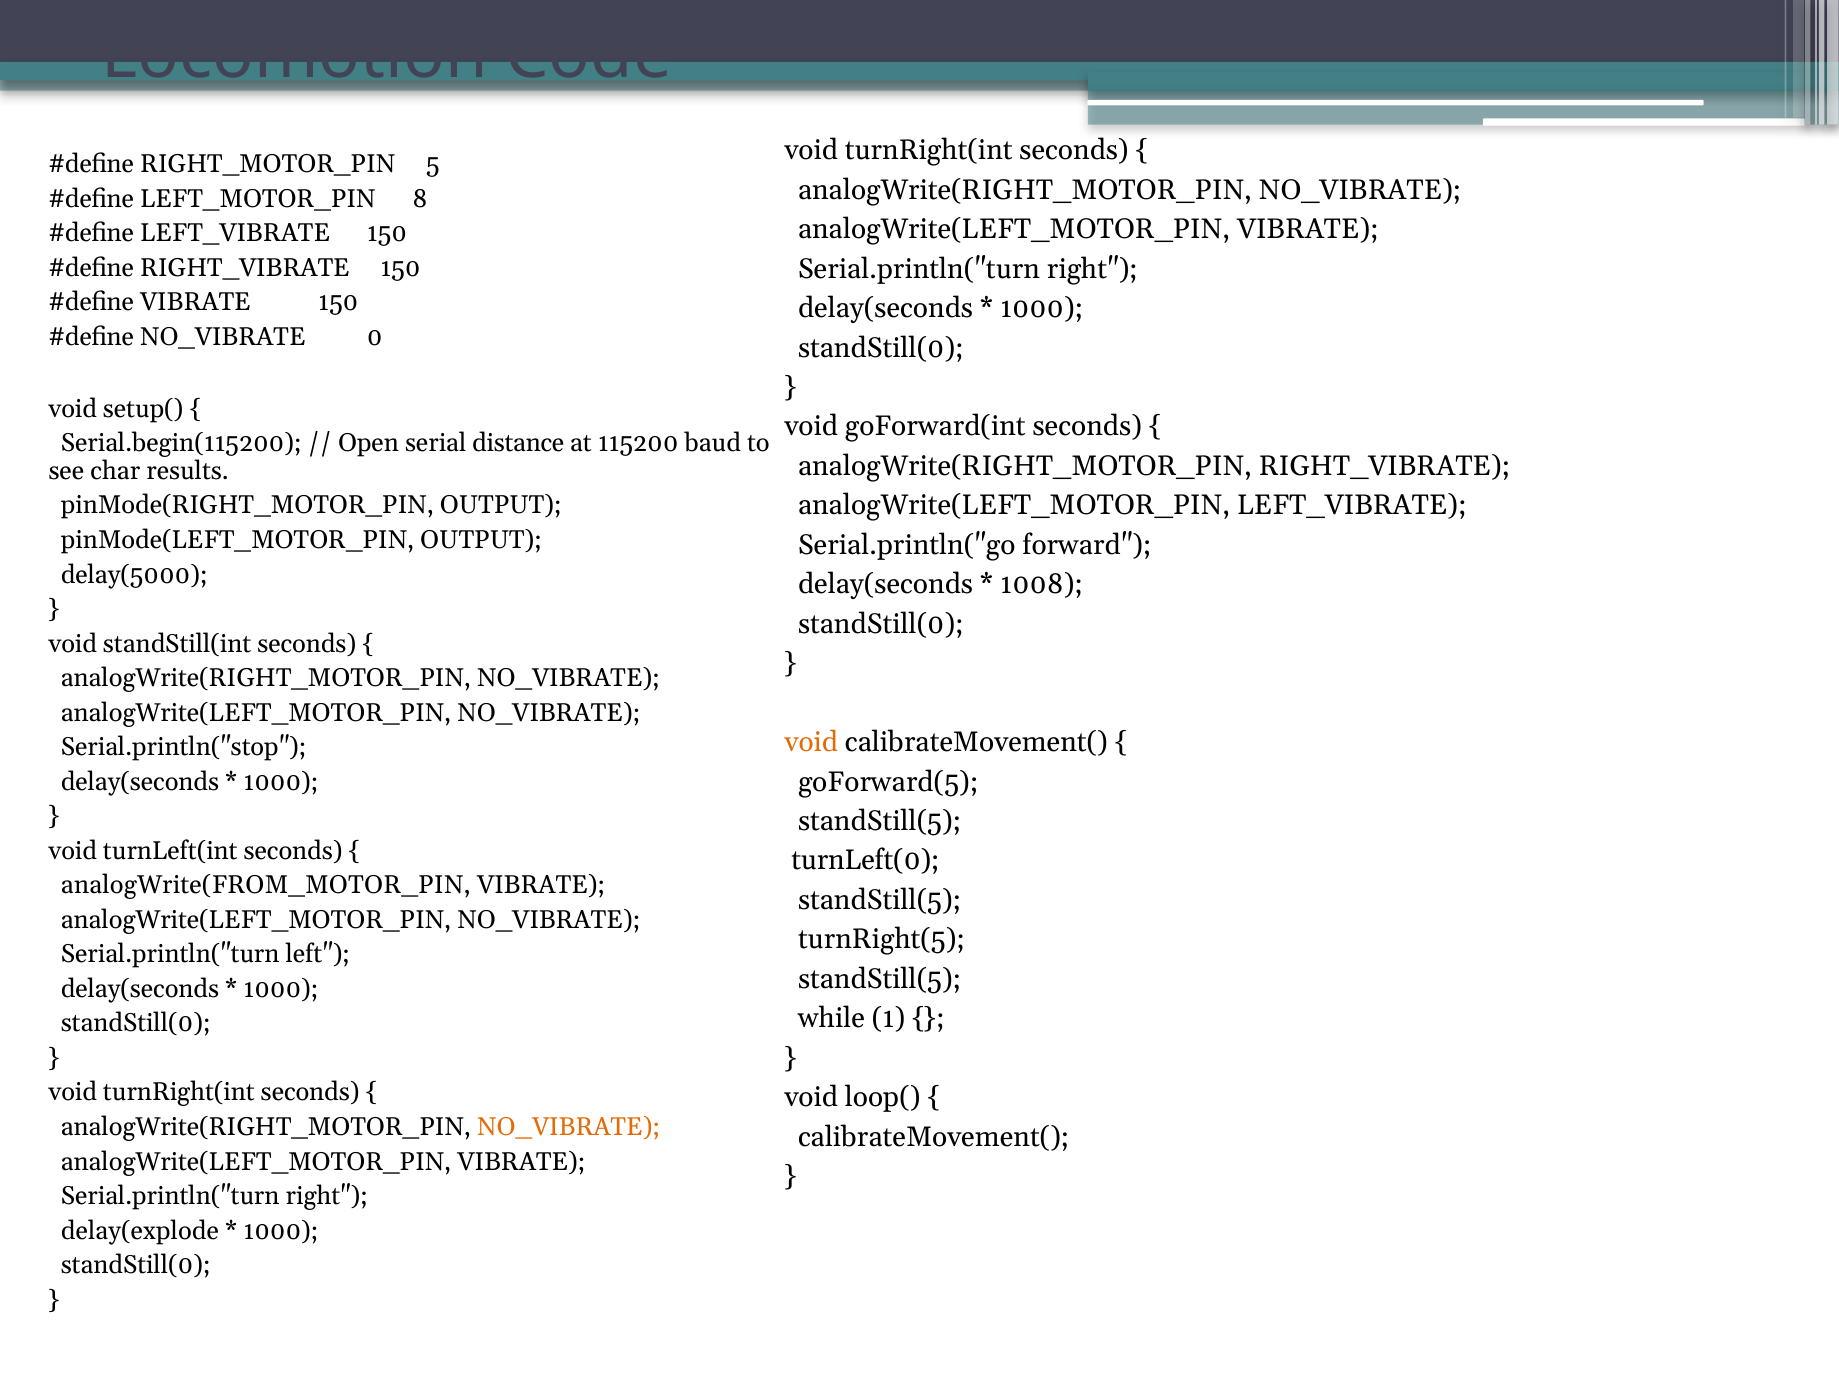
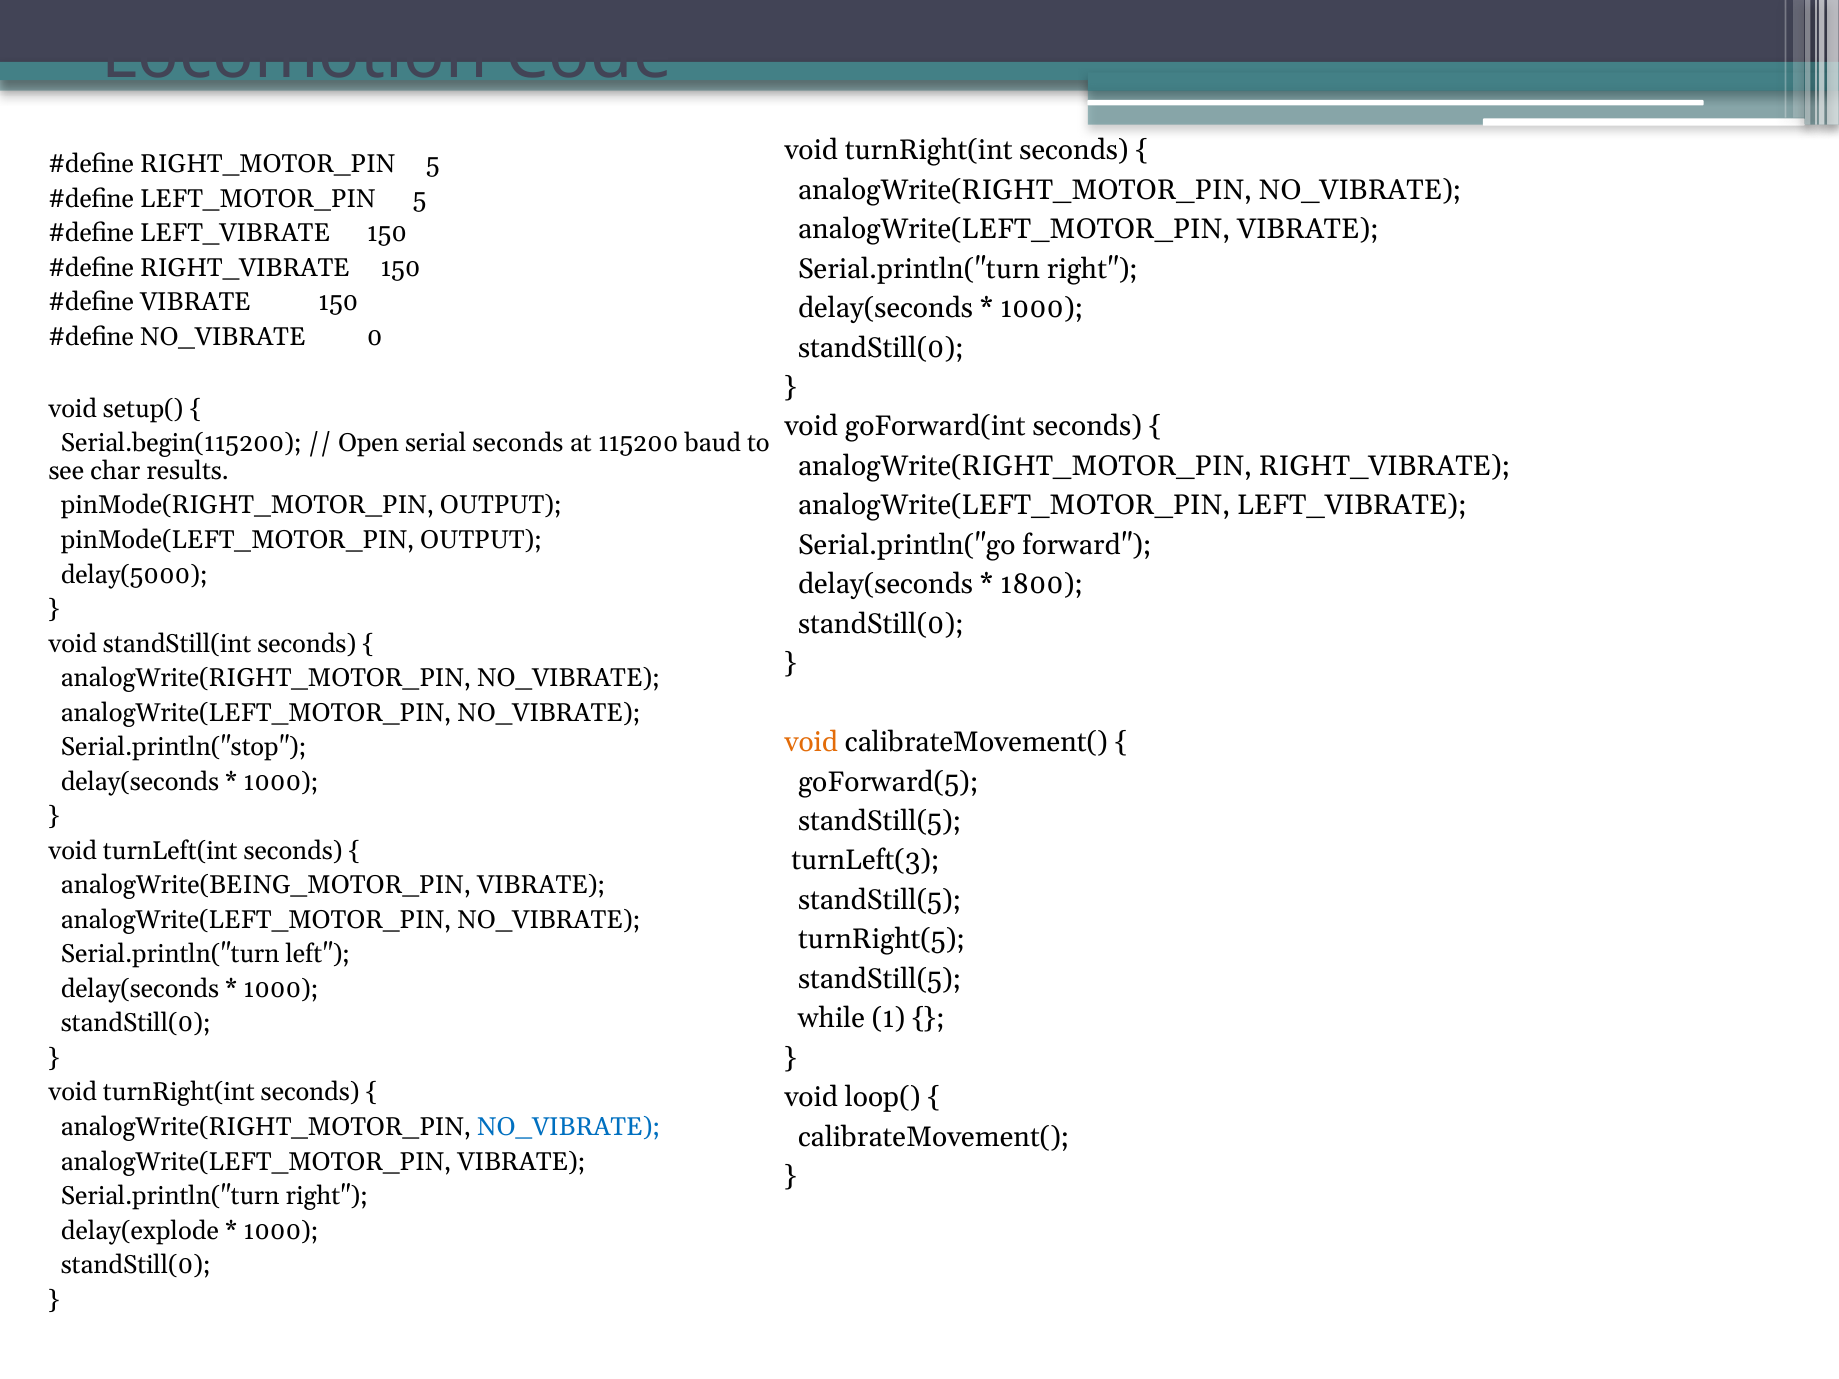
LEFT_MOTOR_PIN 8: 8 -> 5
serial distance: distance -> seconds
1008: 1008 -> 1800
turnLeft(0: turnLeft(0 -> turnLeft(3
analogWrite(FROM_MOTOR_PIN: analogWrite(FROM_MOTOR_PIN -> analogWrite(BEING_MOTOR_PIN
NO_VIBRATE at (569, 1127) colour: orange -> blue
